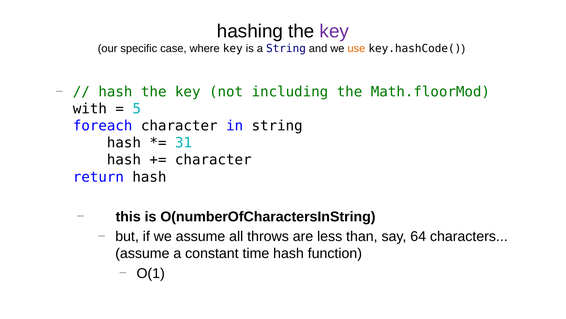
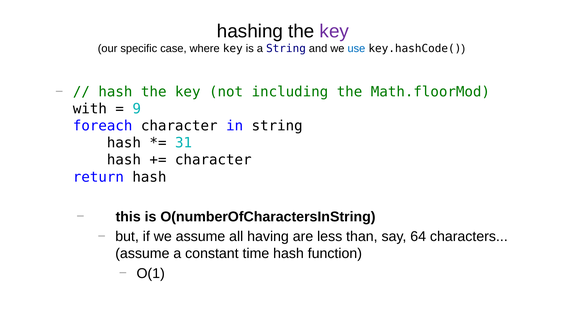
use colour: orange -> blue
5: 5 -> 9
throws: throws -> having
